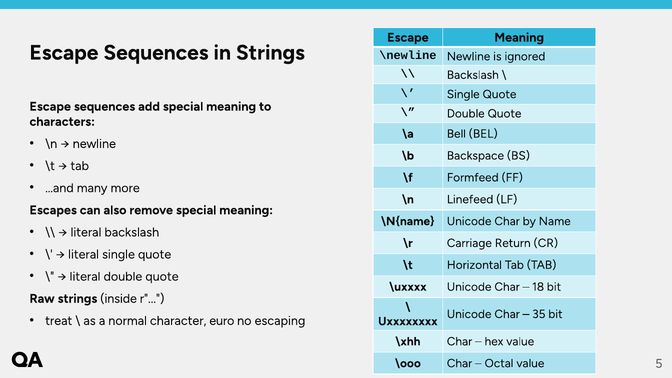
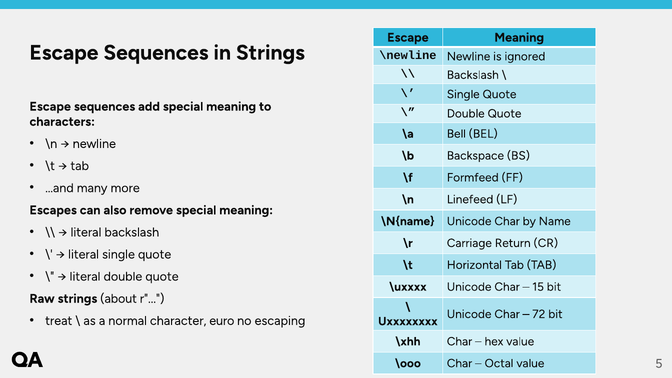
18: 18 -> 15
inside: inside -> about
35: 35 -> 72
